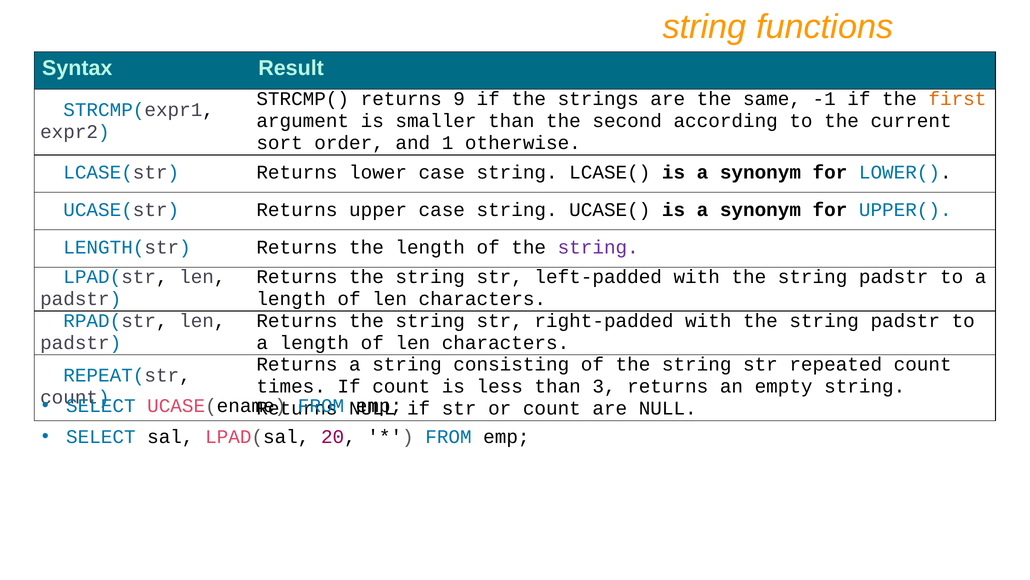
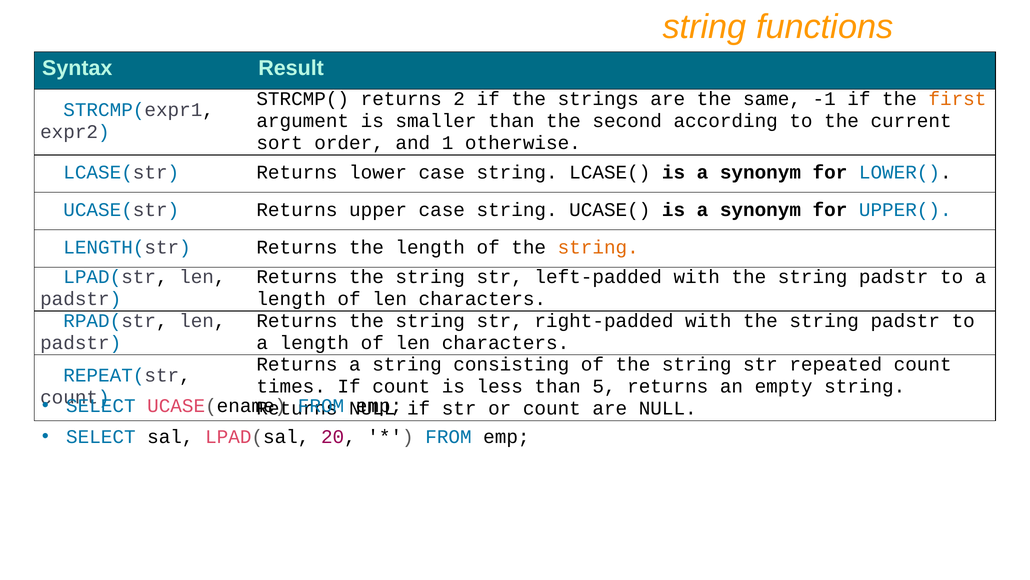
9: 9 -> 2
string at (598, 247) colour: purple -> orange
3: 3 -> 5
